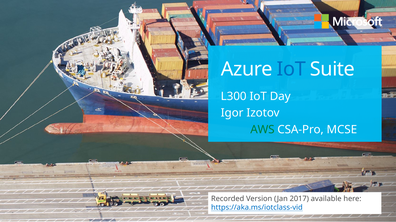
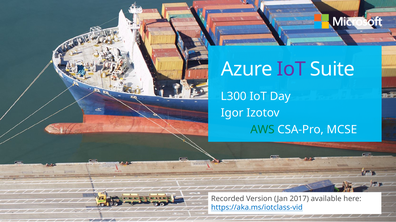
IoT at (291, 69) colour: blue -> purple
